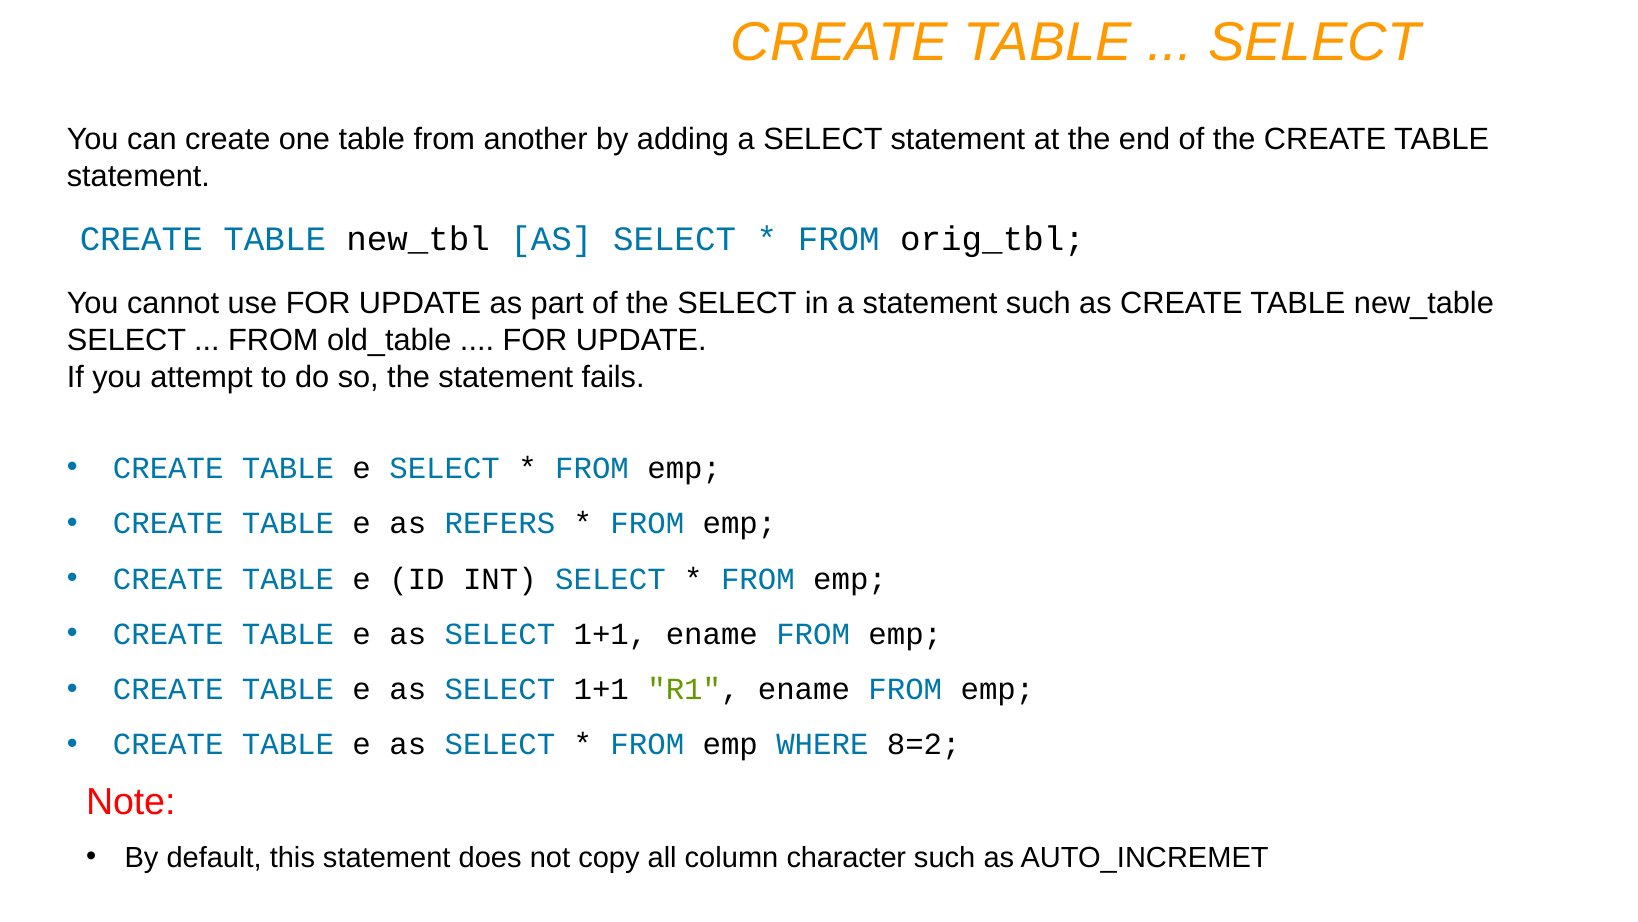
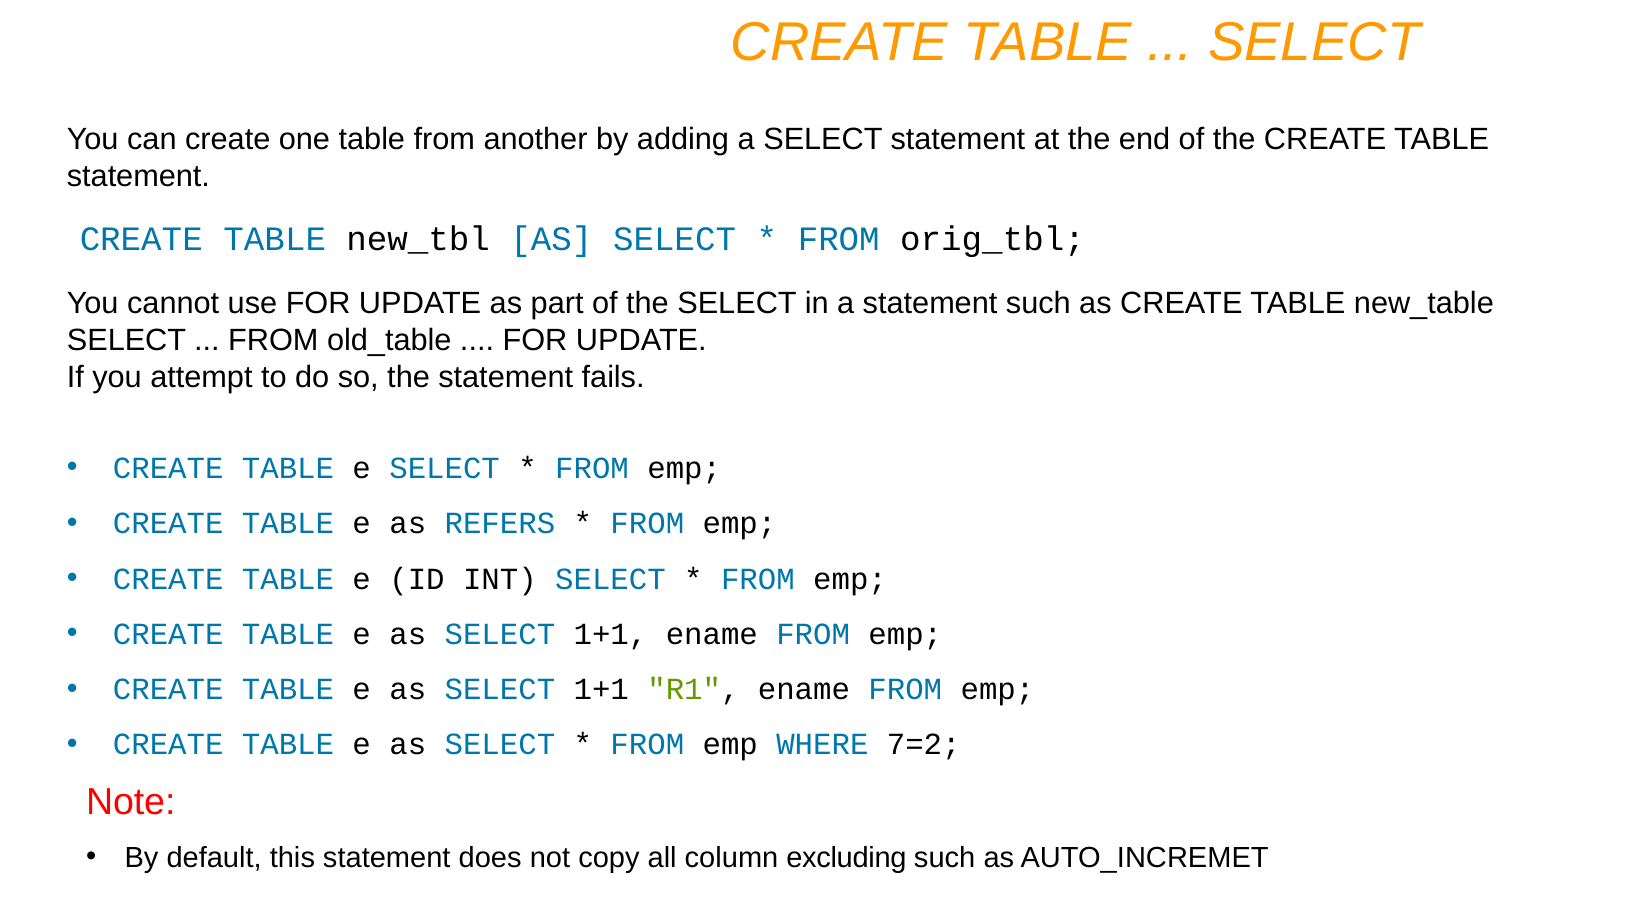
8=2: 8=2 -> 7=2
character: character -> excluding
